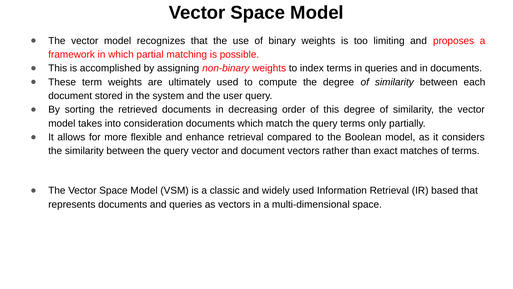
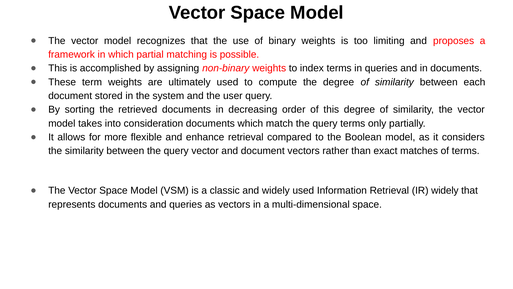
IR based: based -> widely
